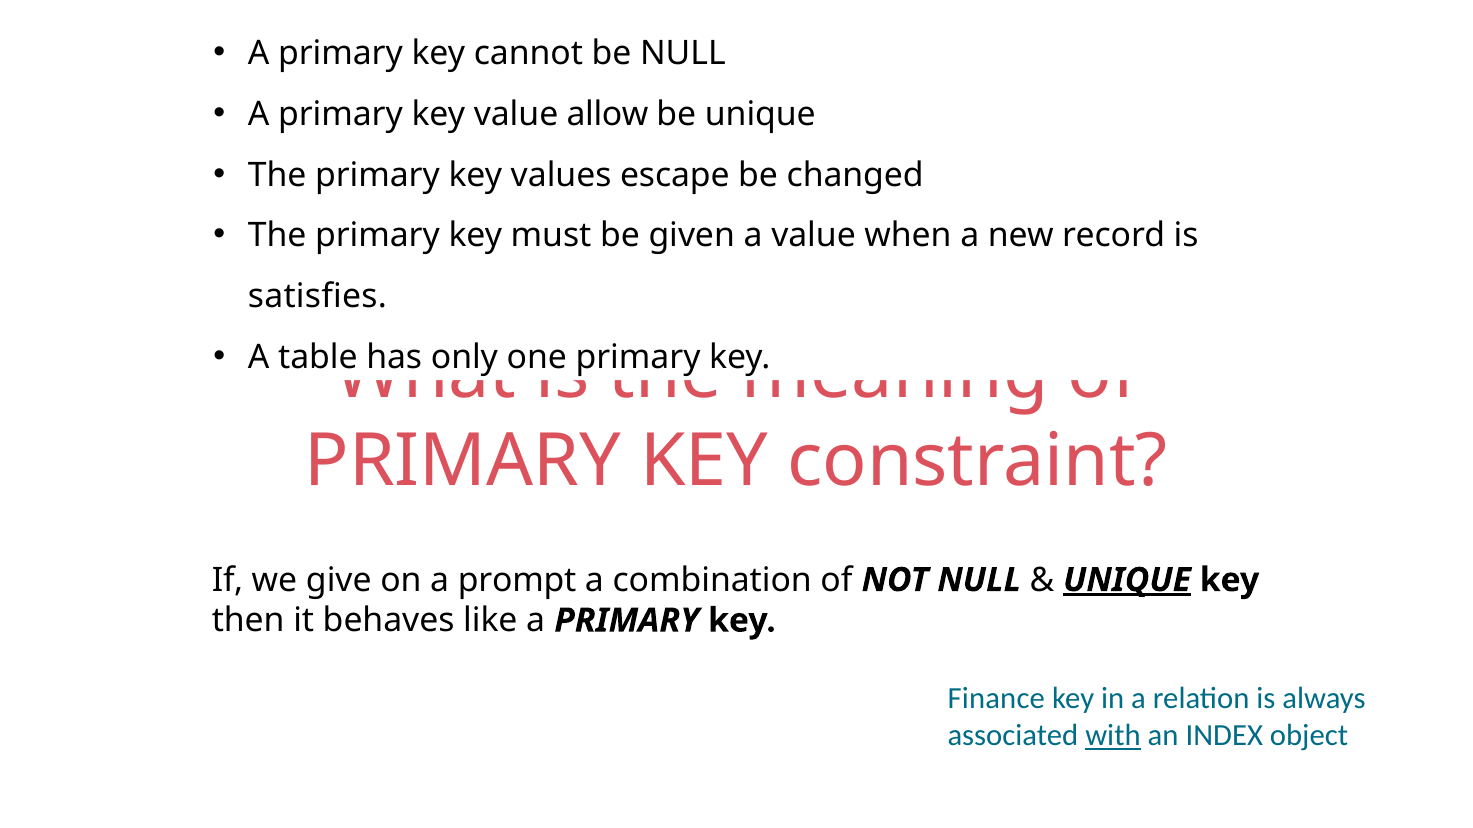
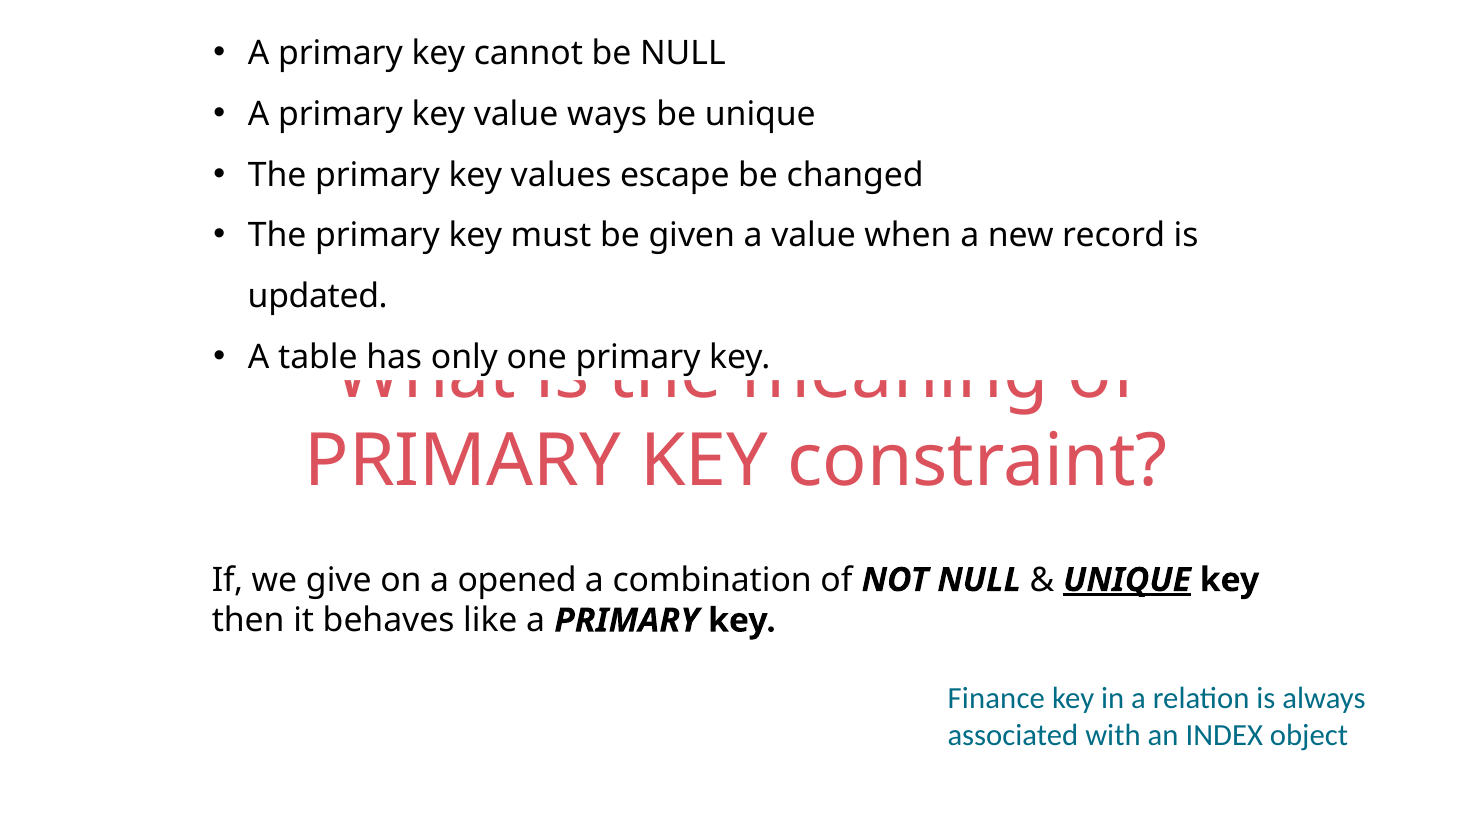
allow: allow -> ways
satisfies: satisfies -> updated
prompt: prompt -> opened
with underline: present -> none
